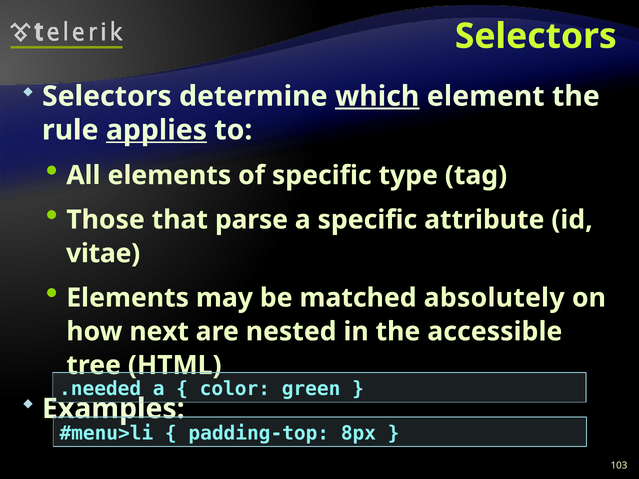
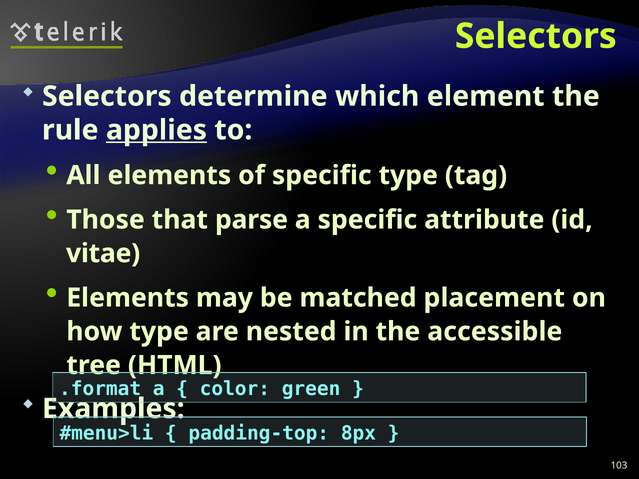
which underline: present -> none
absolutely: absolutely -> placement
how next: next -> type
.needed: .needed -> .format
